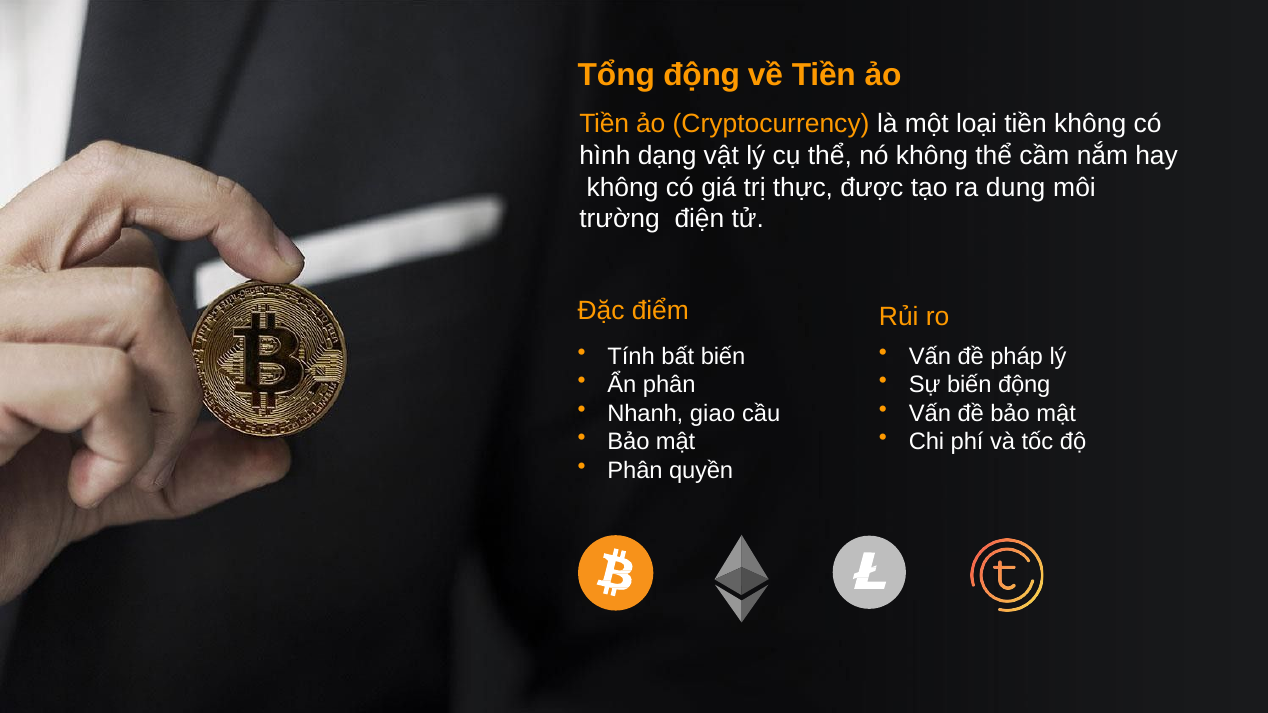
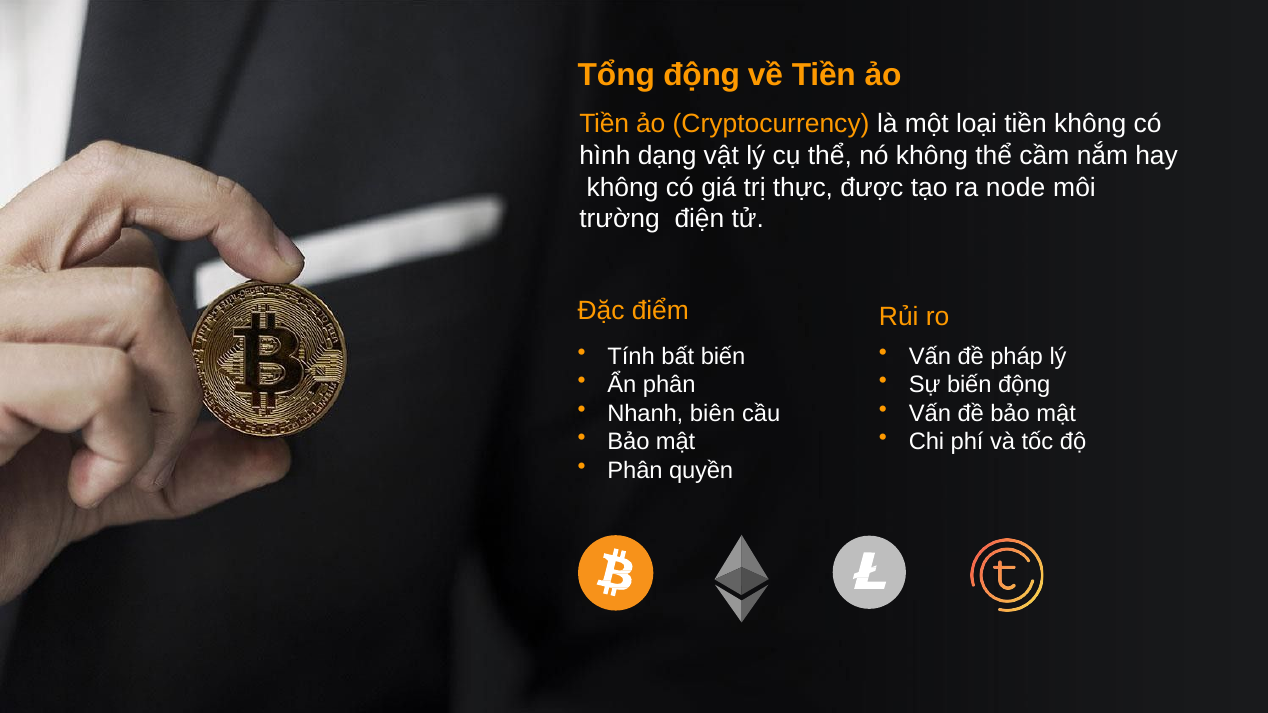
dung: dung -> node
giao: giao -> biên
